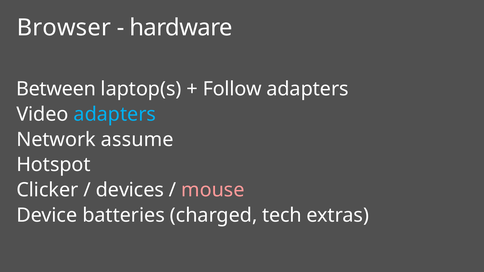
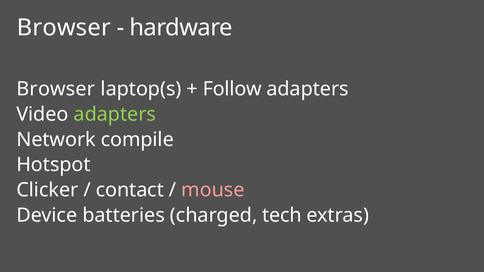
Between at (56, 89): Between -> Browser
adapters at (115, 114) colour: light blue -> light green
assume: assume -> compile
devices: devices -> contact
